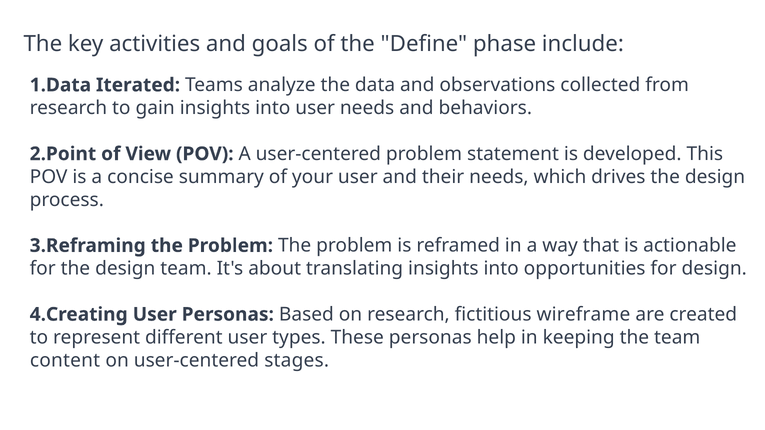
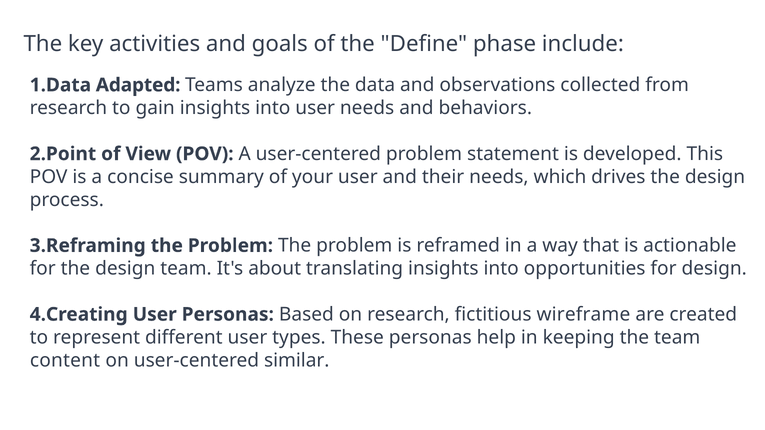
Iterated: Iterated -> Adapted
stages: stages -> similar
